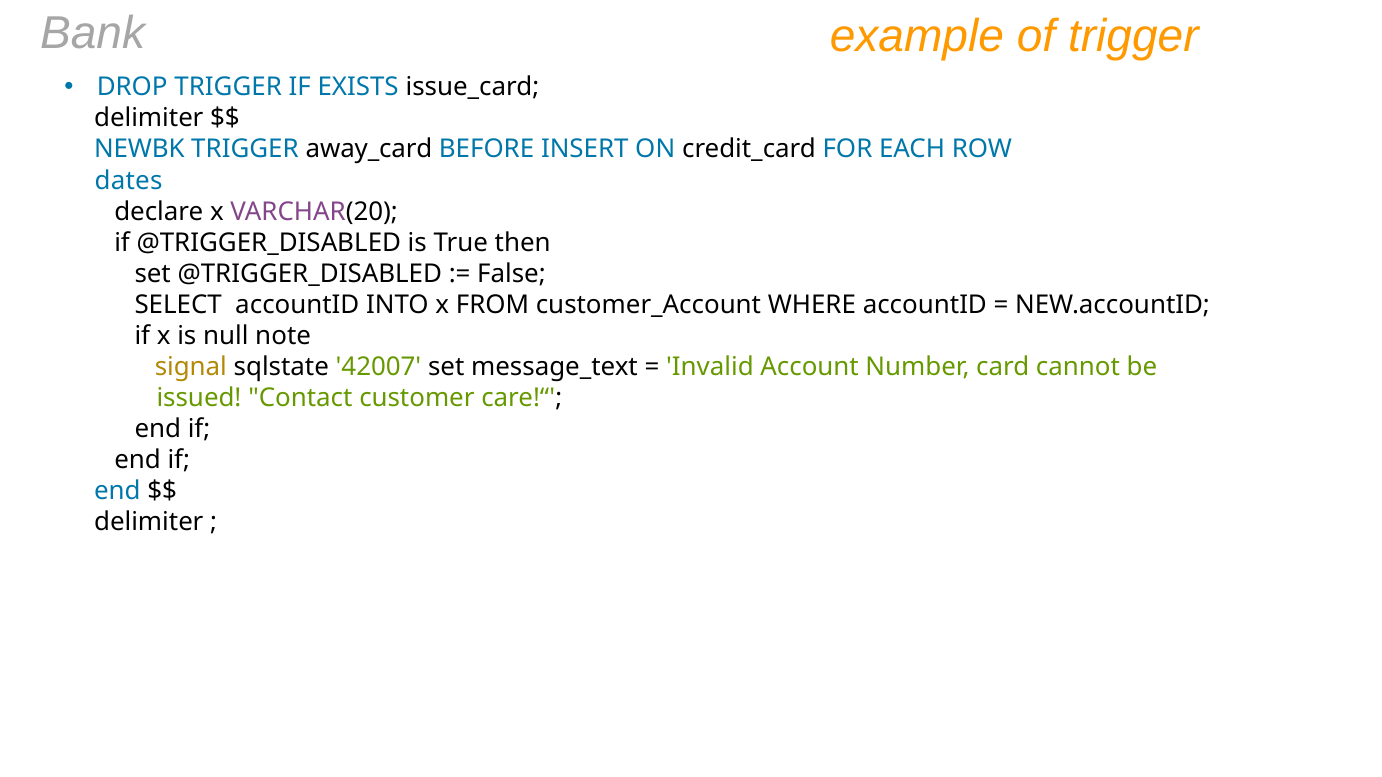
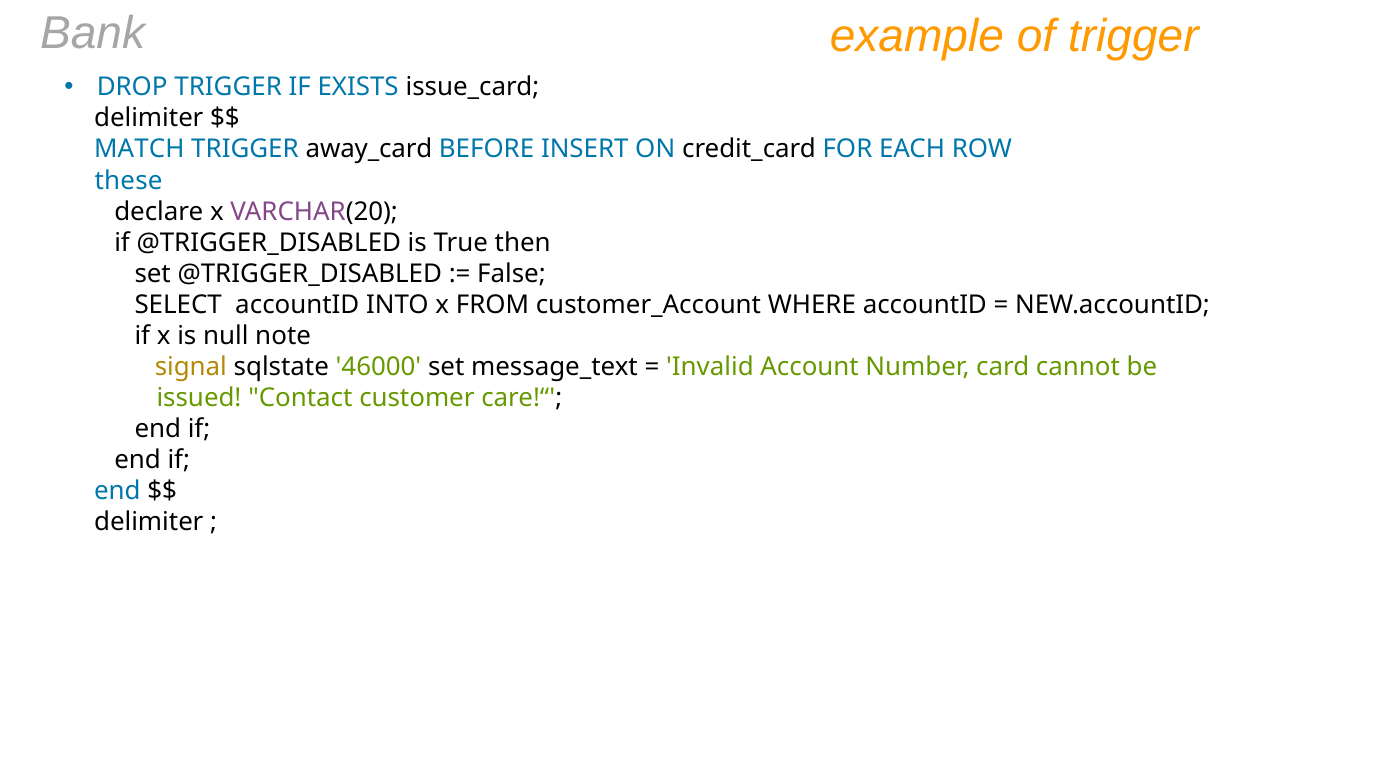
NEWBK: NEWBK -> MATCH
dates: dates -> these
42007: 42007 -> 46000
